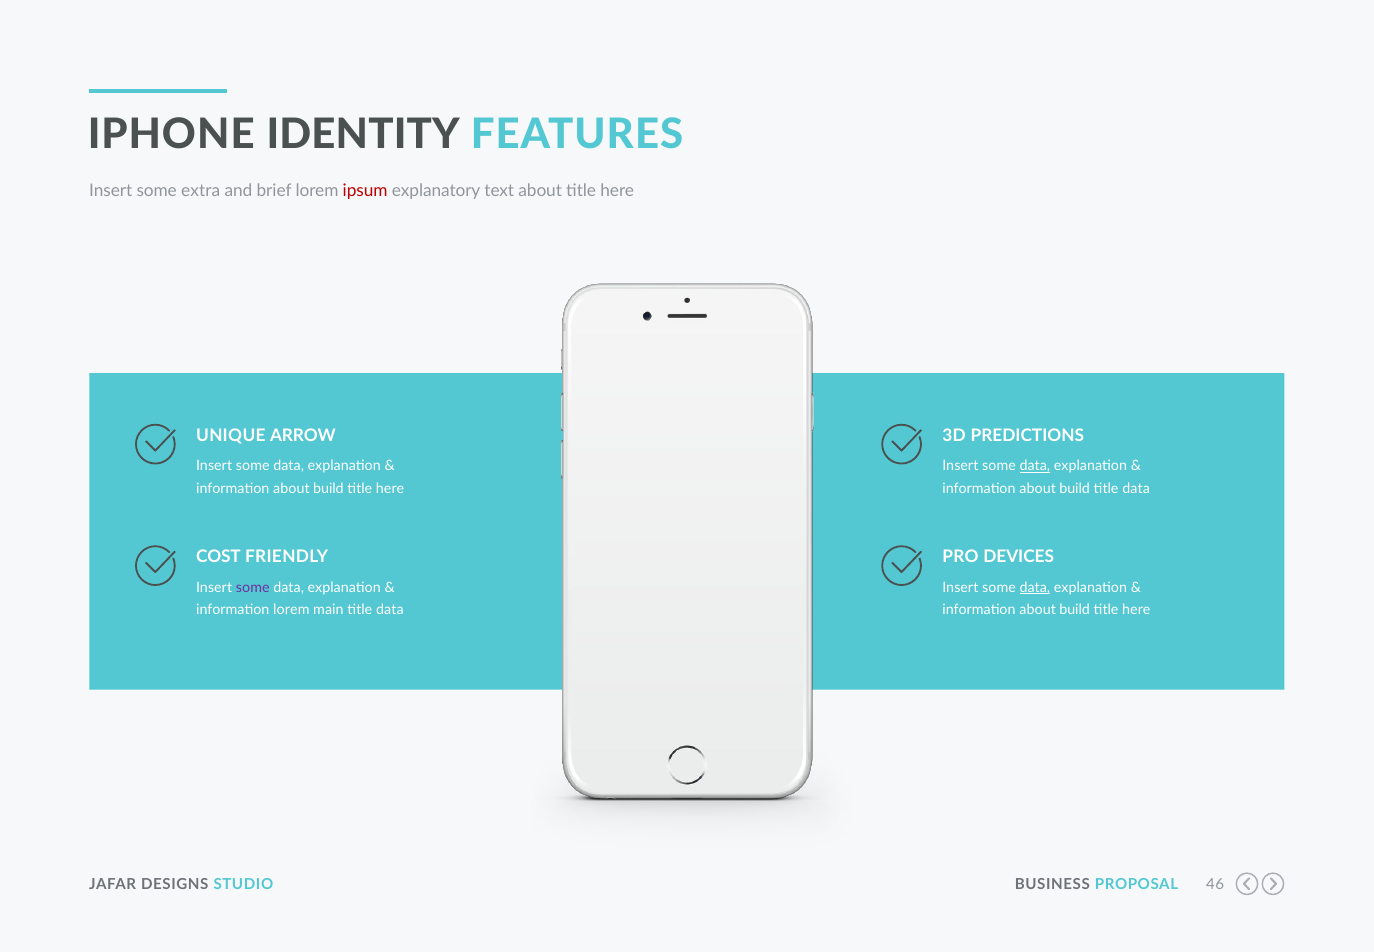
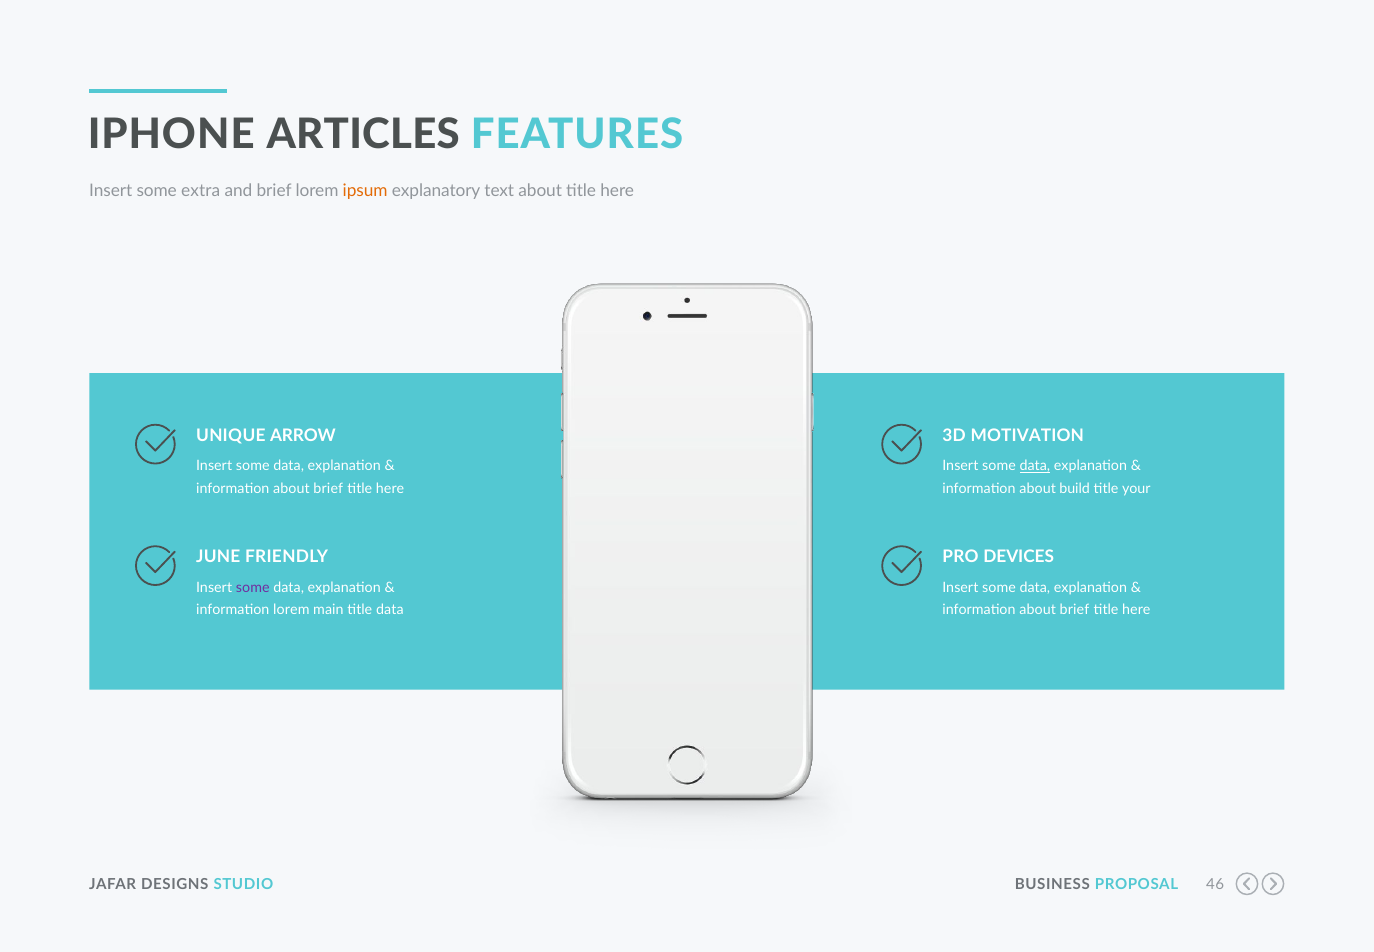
IDENTITY: IDENTITY -> ARTICLES
ipsum colour: red -> orange
PREDICTIONS: PREDICTIONS -> MOTIVATION
build at (328, 488): build -> brief
data at (1136, 488): data -> your
COST: COST -> JUNE
data at (1035, 587) underline: present -> none
build at (1075, 609): build -> brief
